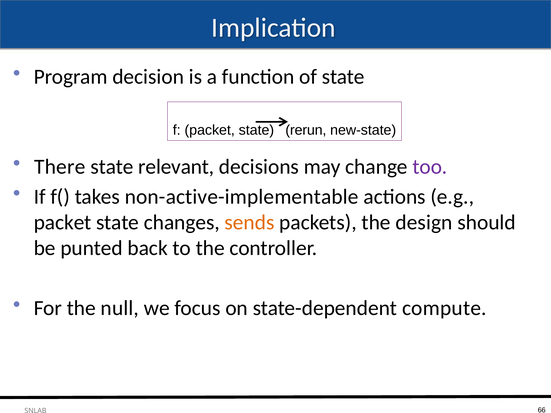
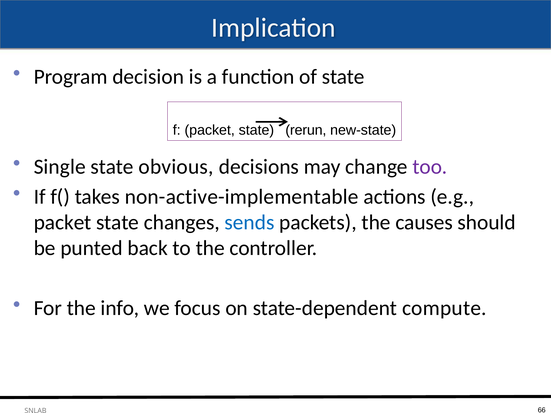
There: There -> Single
relevant: relevant -> obvious
sends colour: orange -> blue
design: design -> causes
null: null -> info
